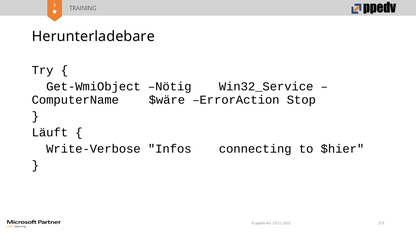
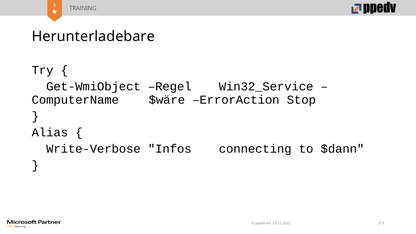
Nötig: Nötig -> Regel
Läuft: Läuft -> Alias
$hier: $hier -> $dann
